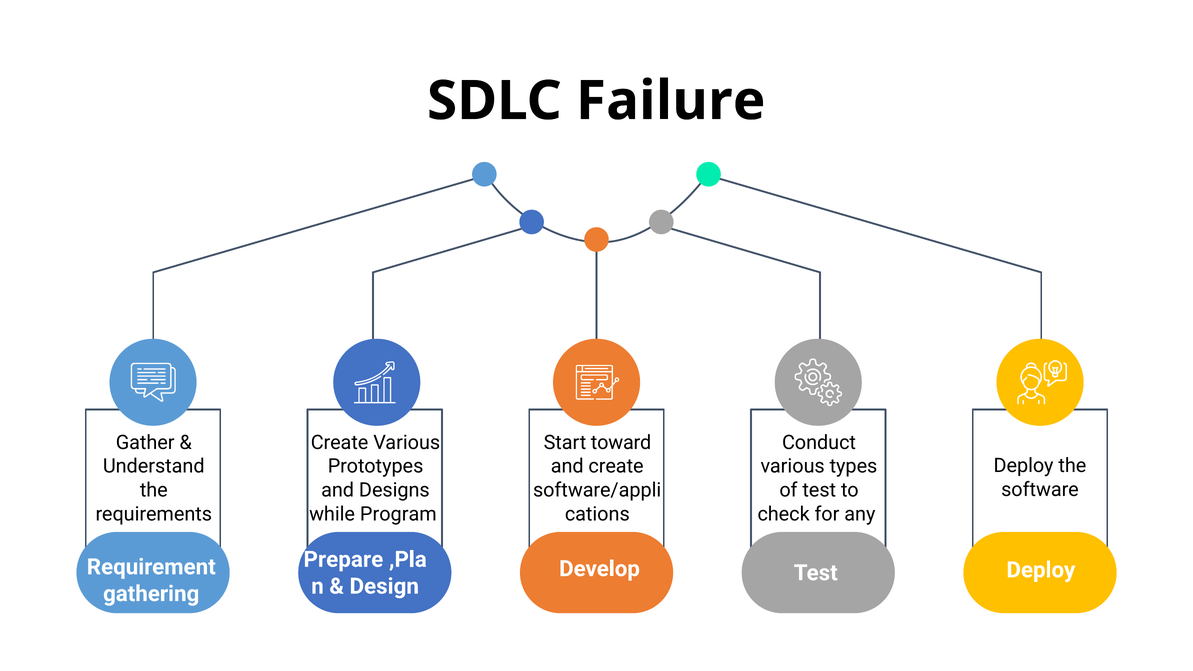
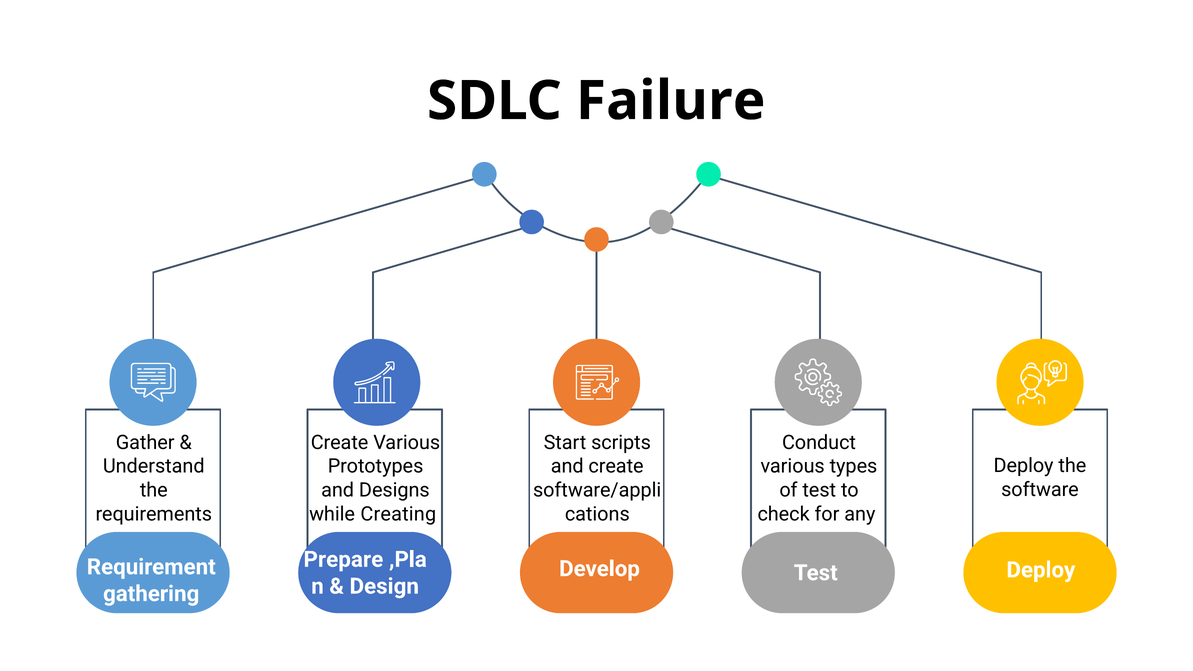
toward: toward -> scripts
Program: Program -> Creating
